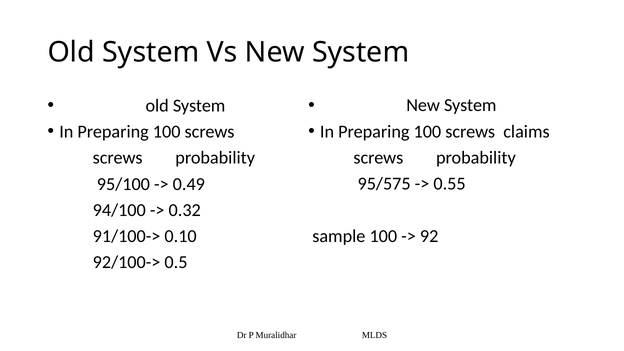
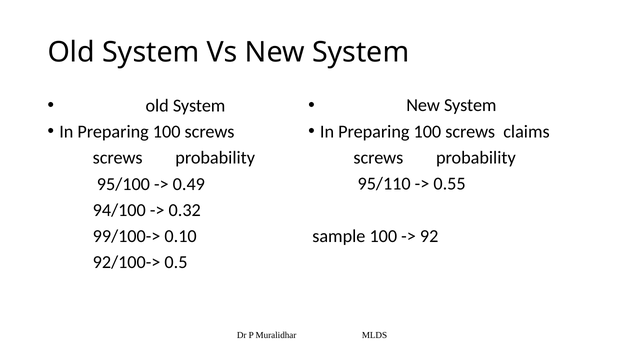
95/575: 95/575 -> 95/110
91/100->: 91/100-> -> 99/100->
